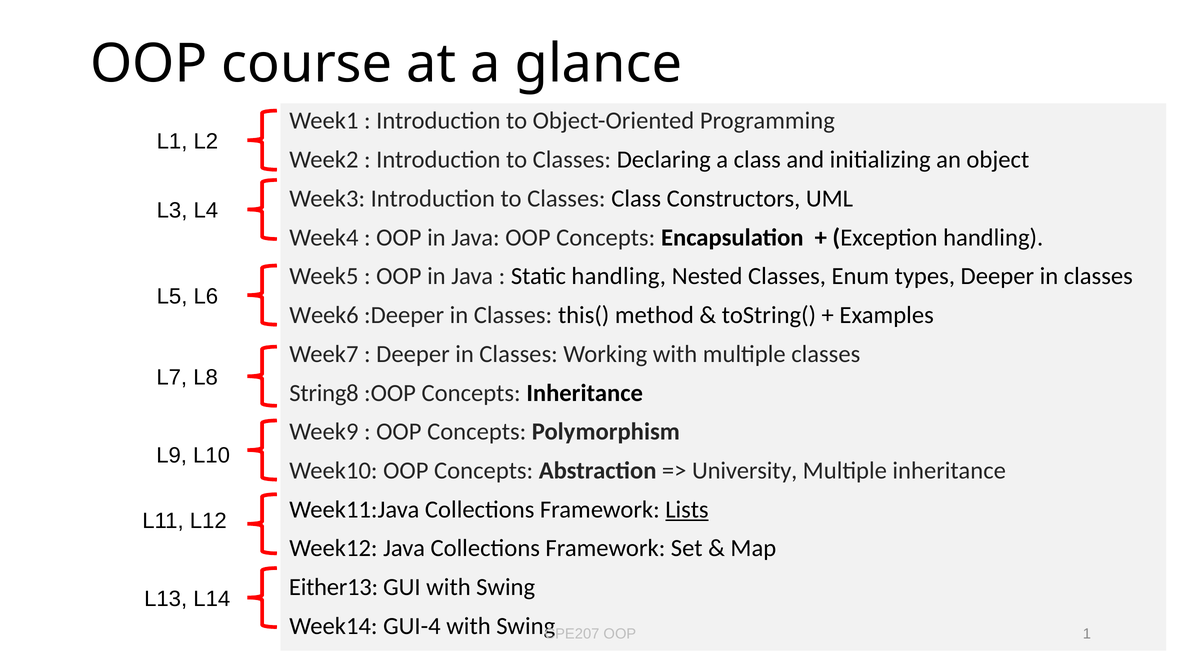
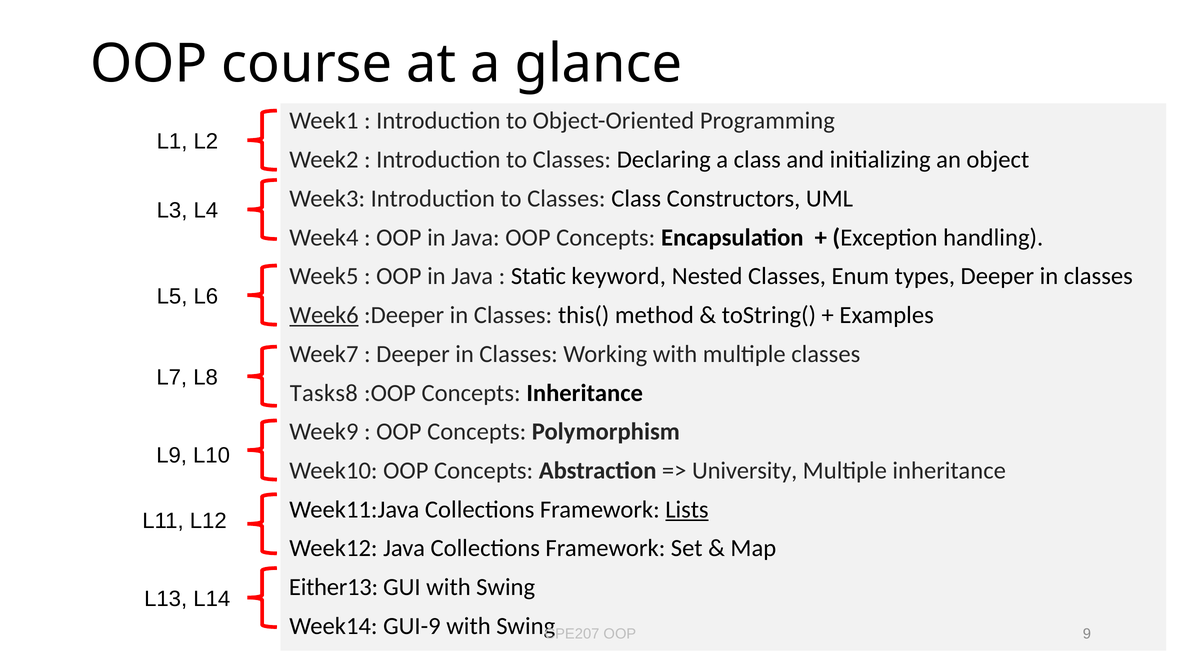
Static handling: handling -> keyword
Week6 underline: none -> present
String8: String8 -> Tasks8
GUI-4: GUI-4 -> GUI-9
1: 1 -> 9
